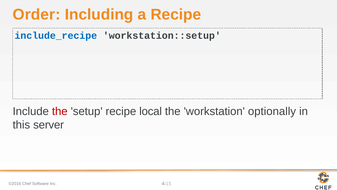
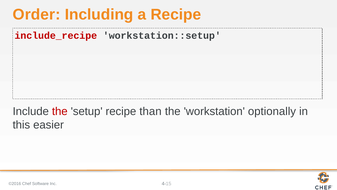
include_recipe colour: blue -> red
local: local -> than
server: server -> easier
